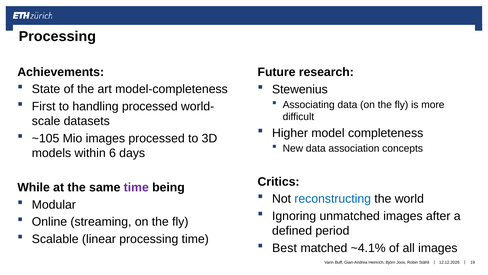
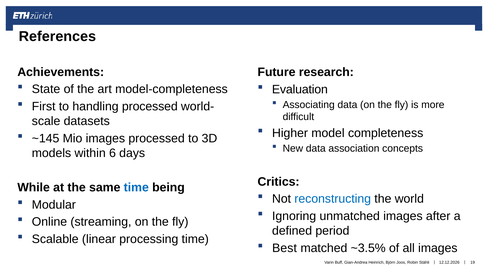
Processing at (57, 37): Processing -> References
Stewenius: Stewenius -> Evaluation
~105: ~105 -> ~145
time at (136, 187) colour: purple -> blue
~4.1%: ~4.1% -> ~3.5%
